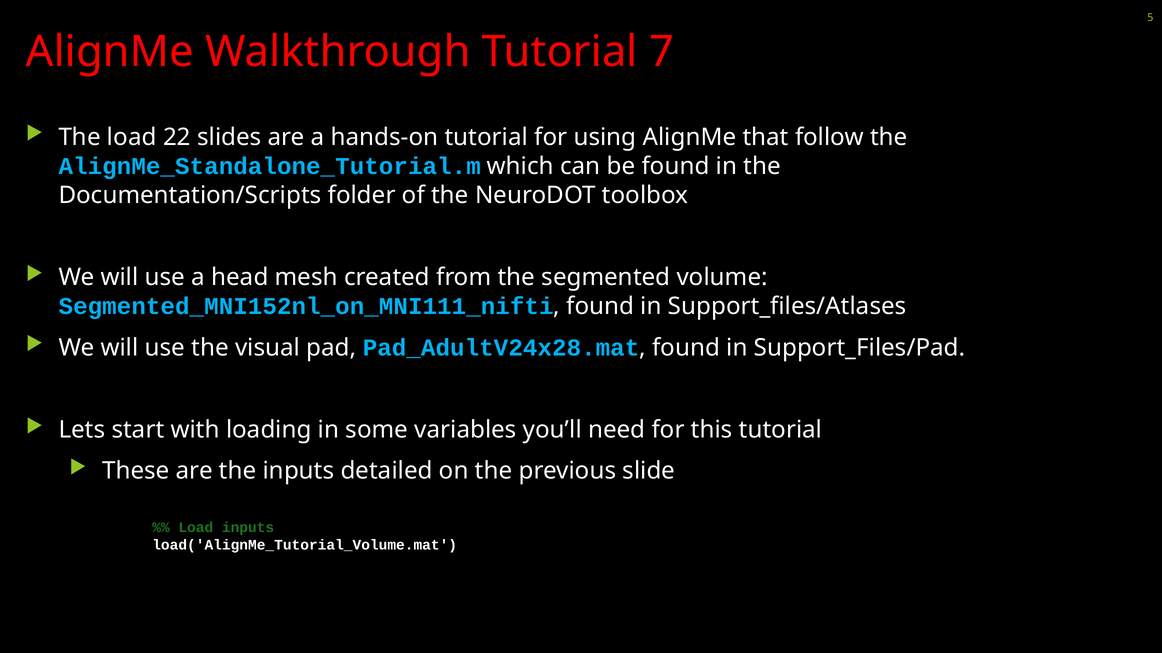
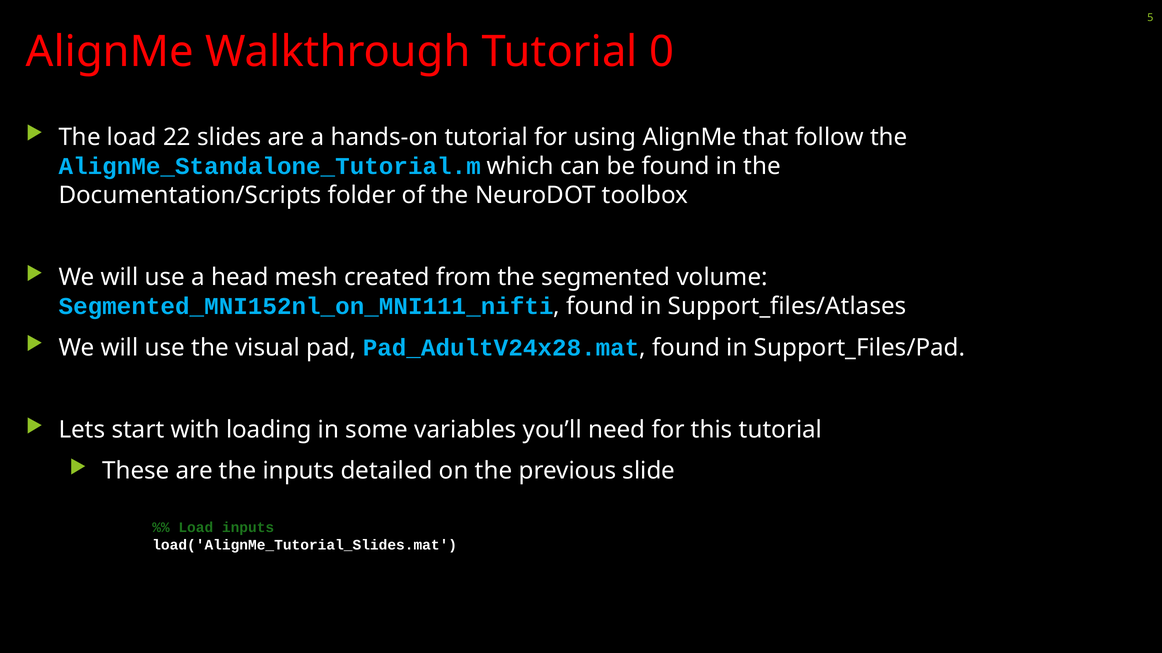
7: 7 -> 0
load('AlignMe_Tutorial_Volume.mat: load('AlignMe_Tutorial_Volume.mat -> load('AlignMe_Tutorial_Slides.mat
